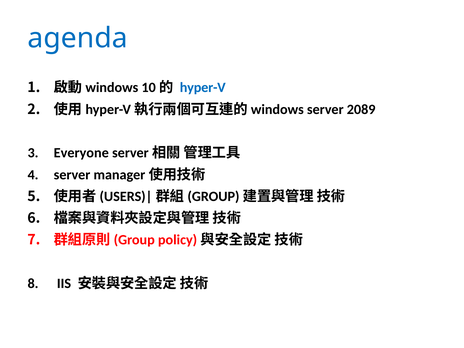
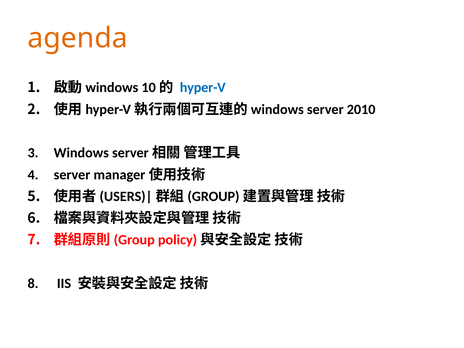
agenda colour: blue -> orange
2089: 2089 -> 2010
Everyone: Everyone -> Windows
